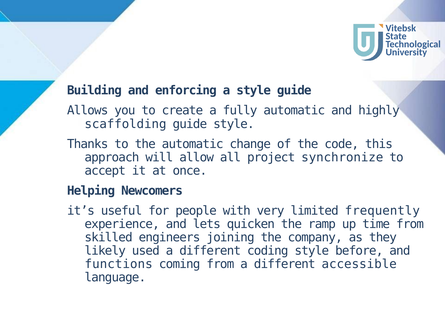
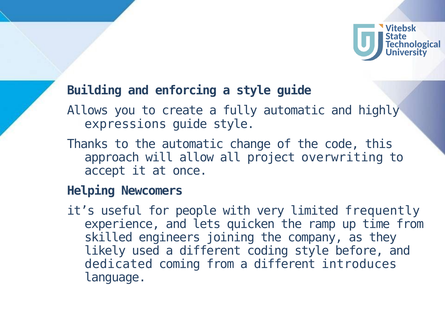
scaffolding: scaffolding -> expressions
synchronize: synchronize -> overwriting
functions: functions -> dedicated
accessible: accessible -> introduces
